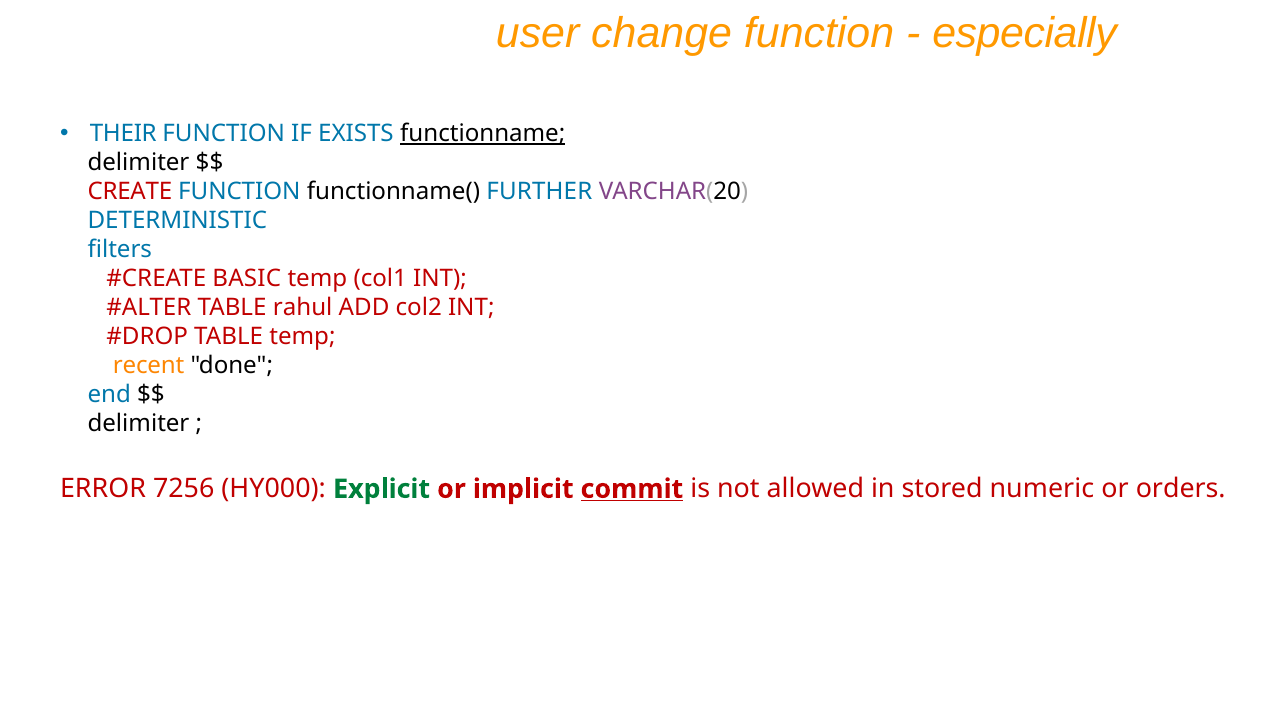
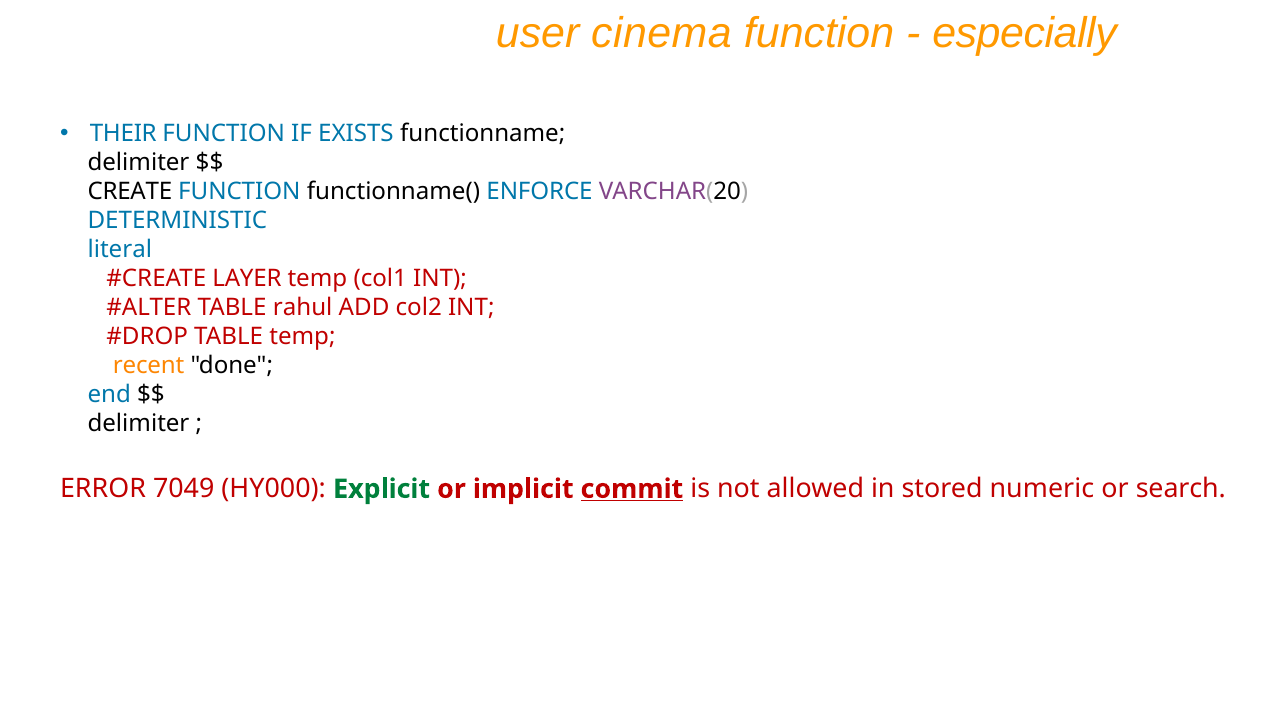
change: change -> cinema
functionname underline: present -> none
CREATE colour: red -> black
FURTHER: FURTHER -> ENFORCE
filters: filters -> literal
BASIC: BASIC -> LAYER
7256: 7256 -> 7049
orders: orders -> search
